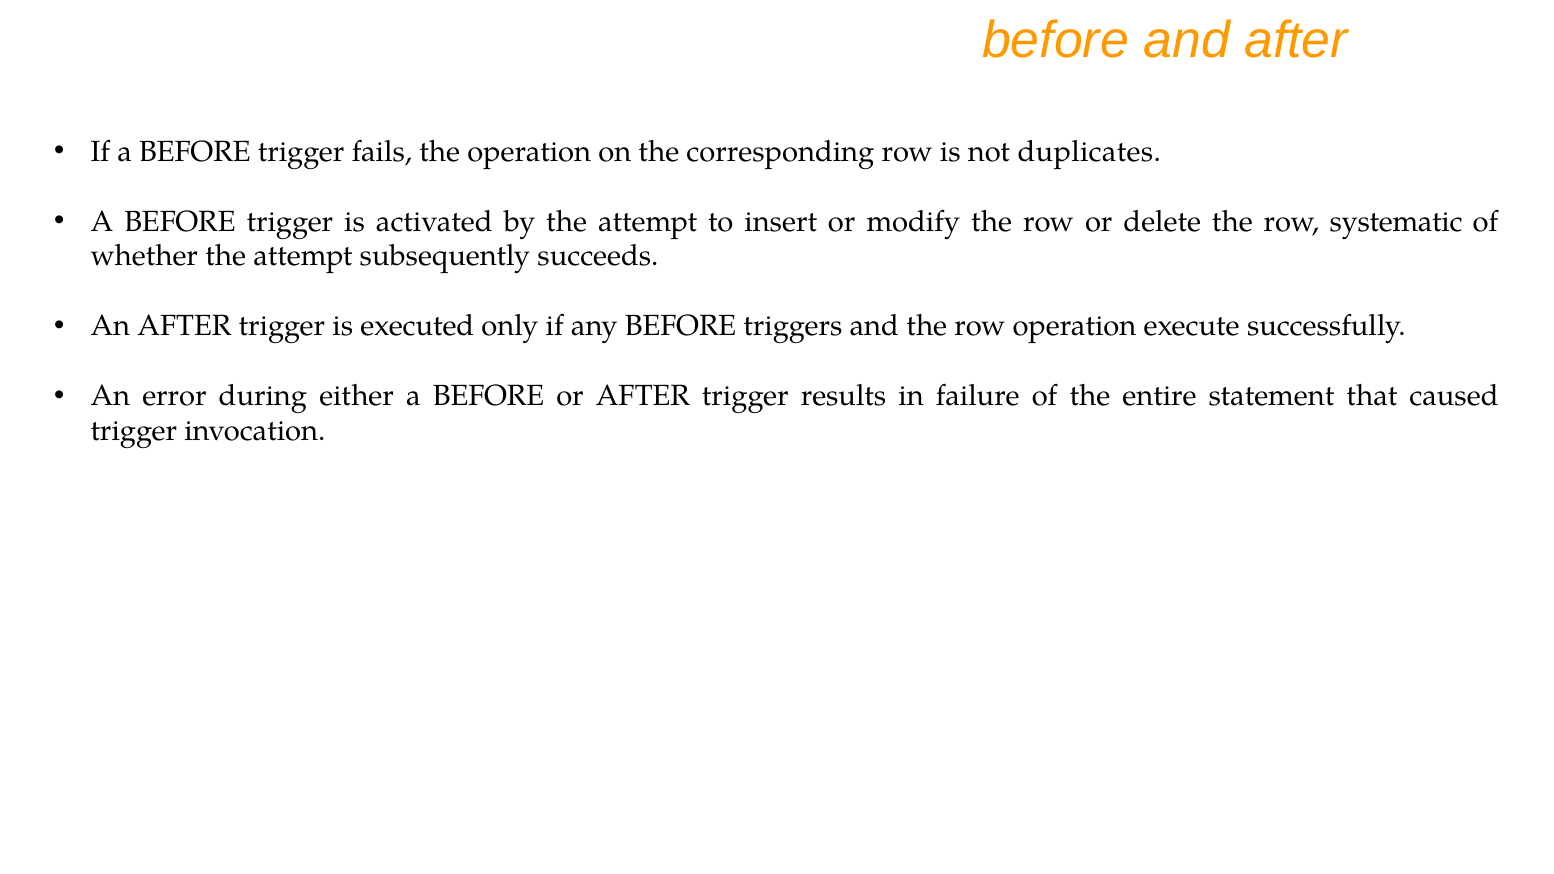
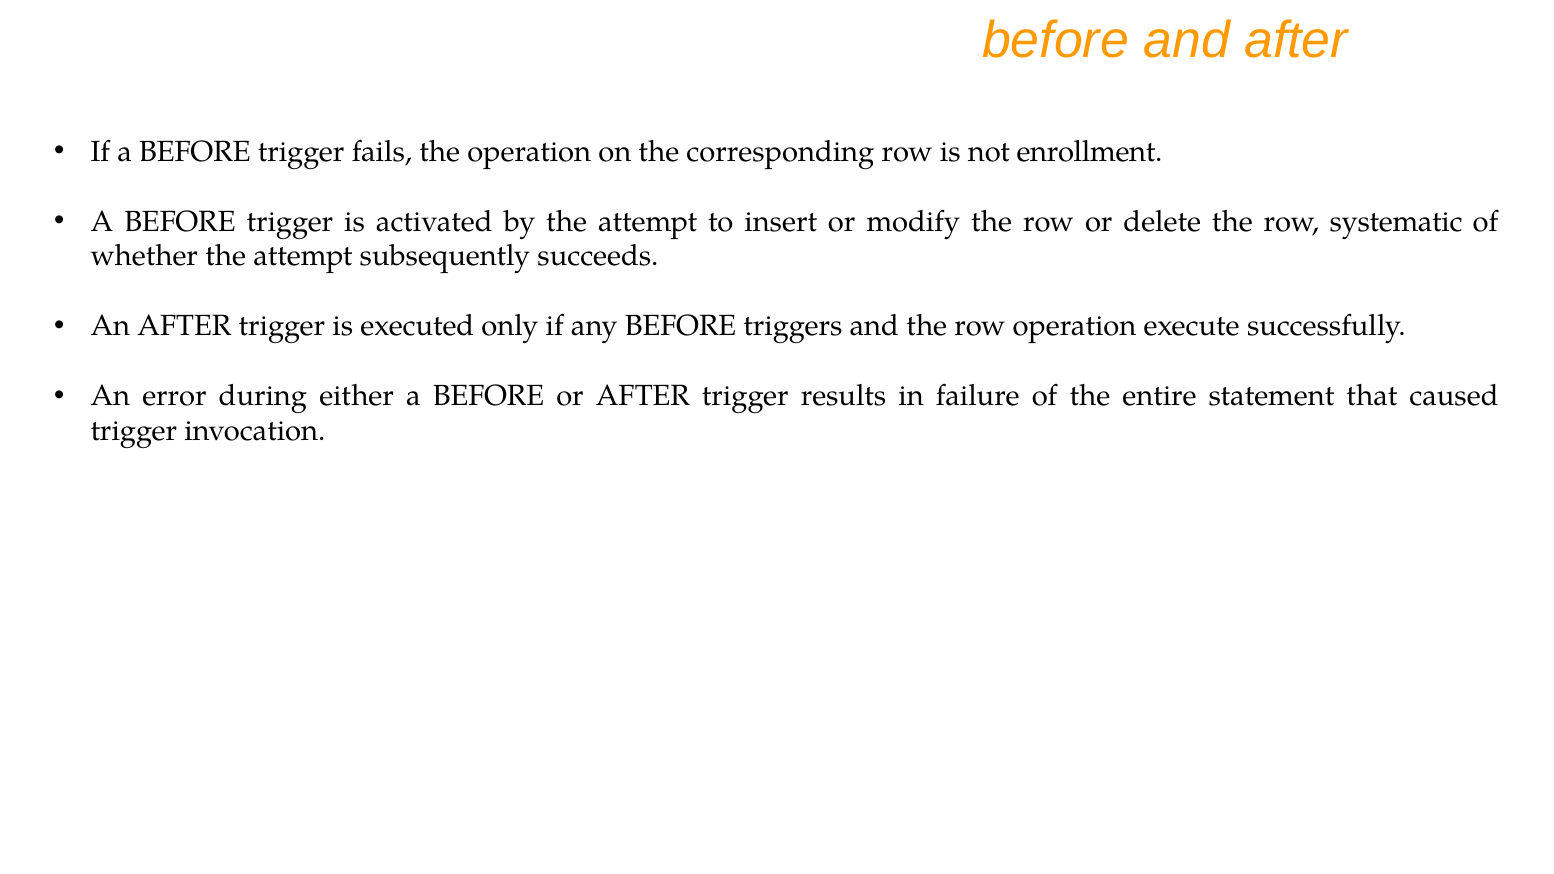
duplicates: duplicates -> enrollment
